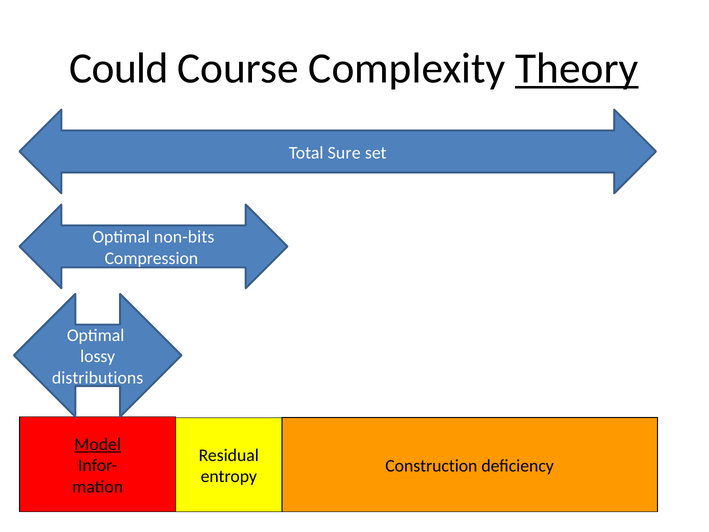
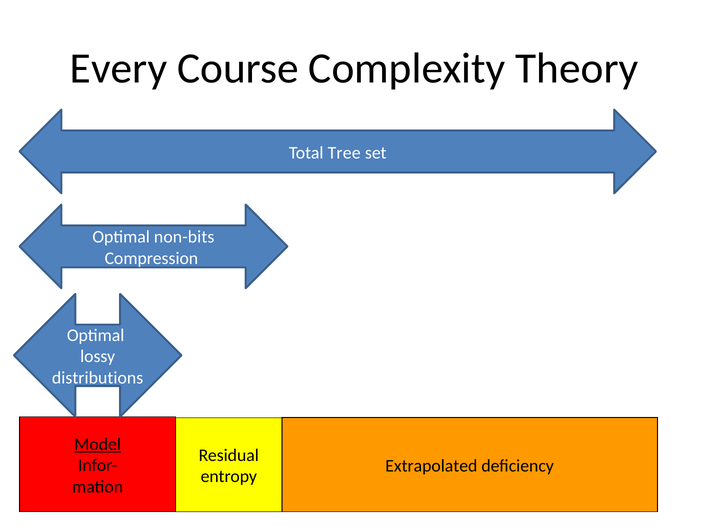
Could: Could -> Every
Theory underline: present -> none
Sure: Sure -> Tree
Construction: Construction -> Extrapolated
